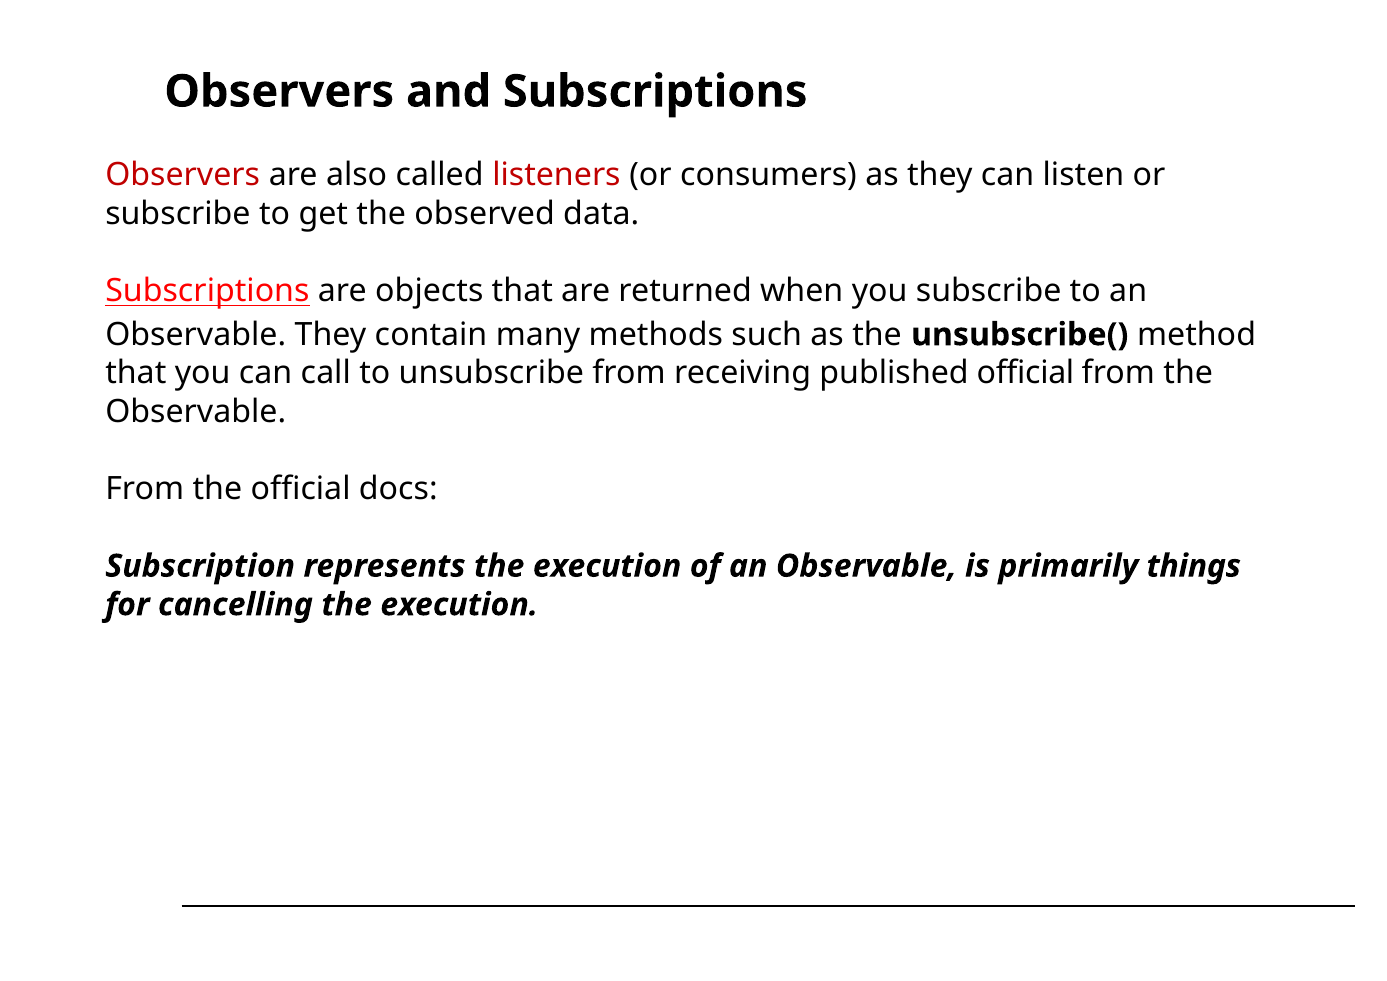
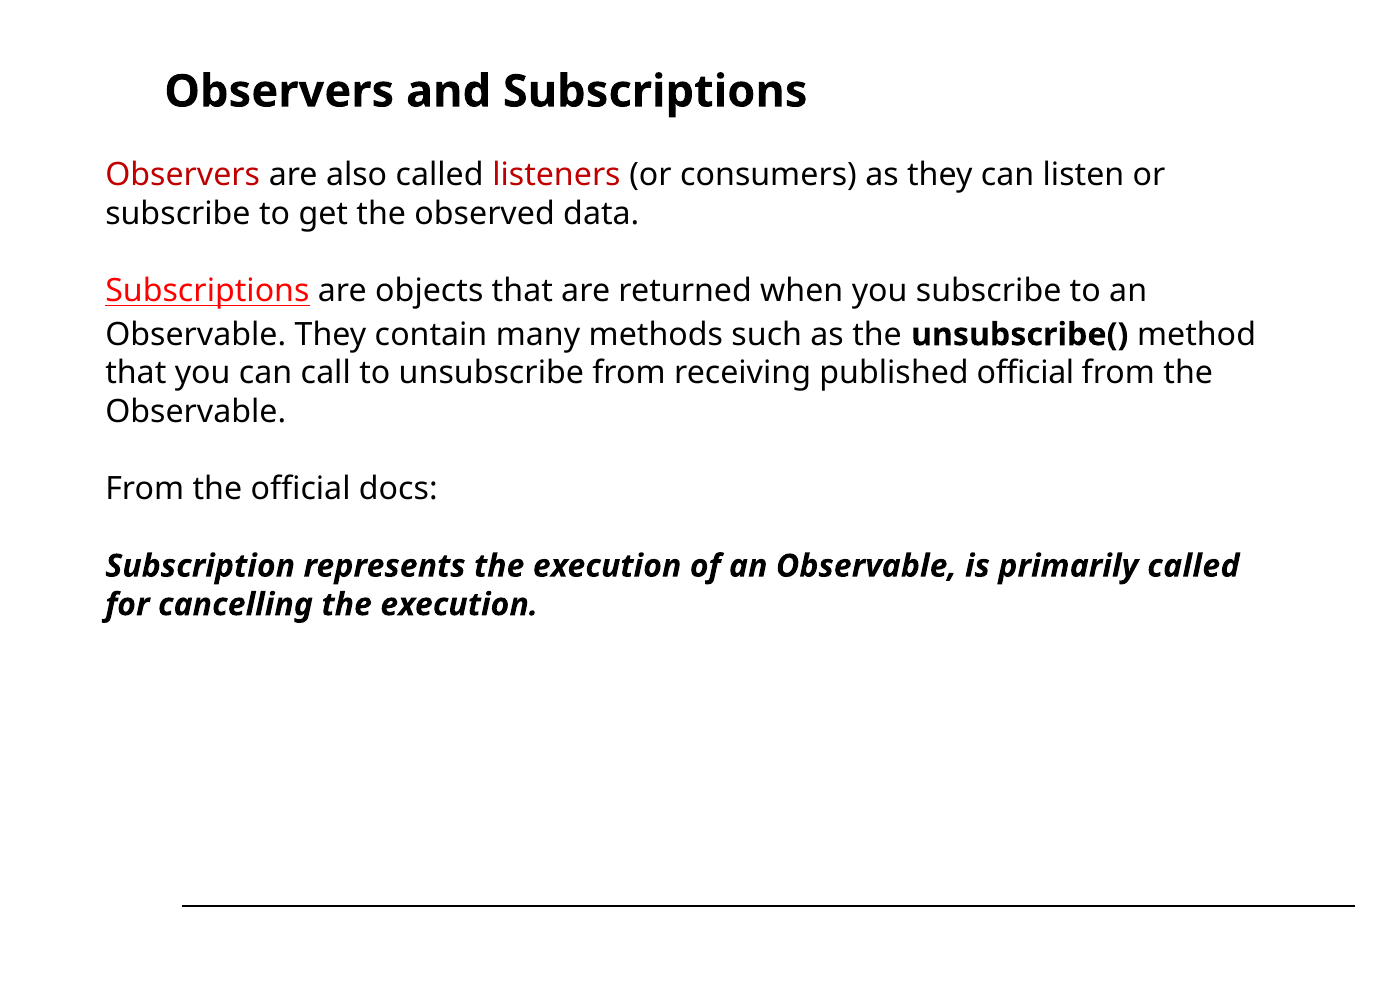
primarily things: things -> called
